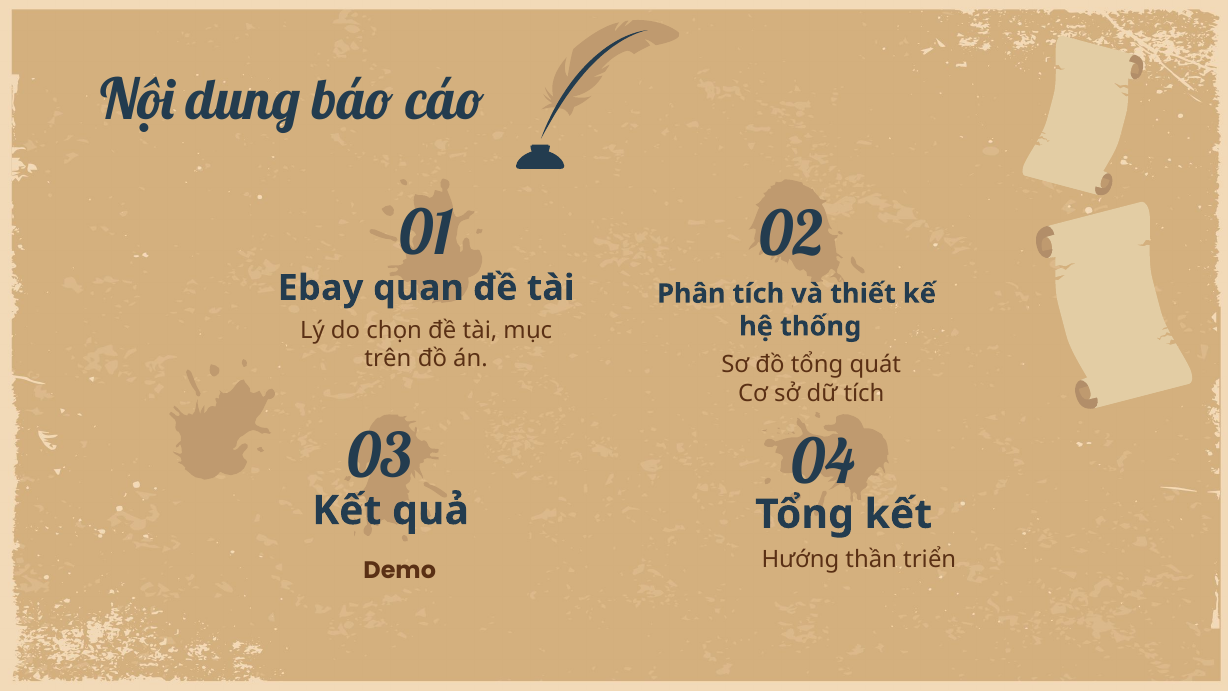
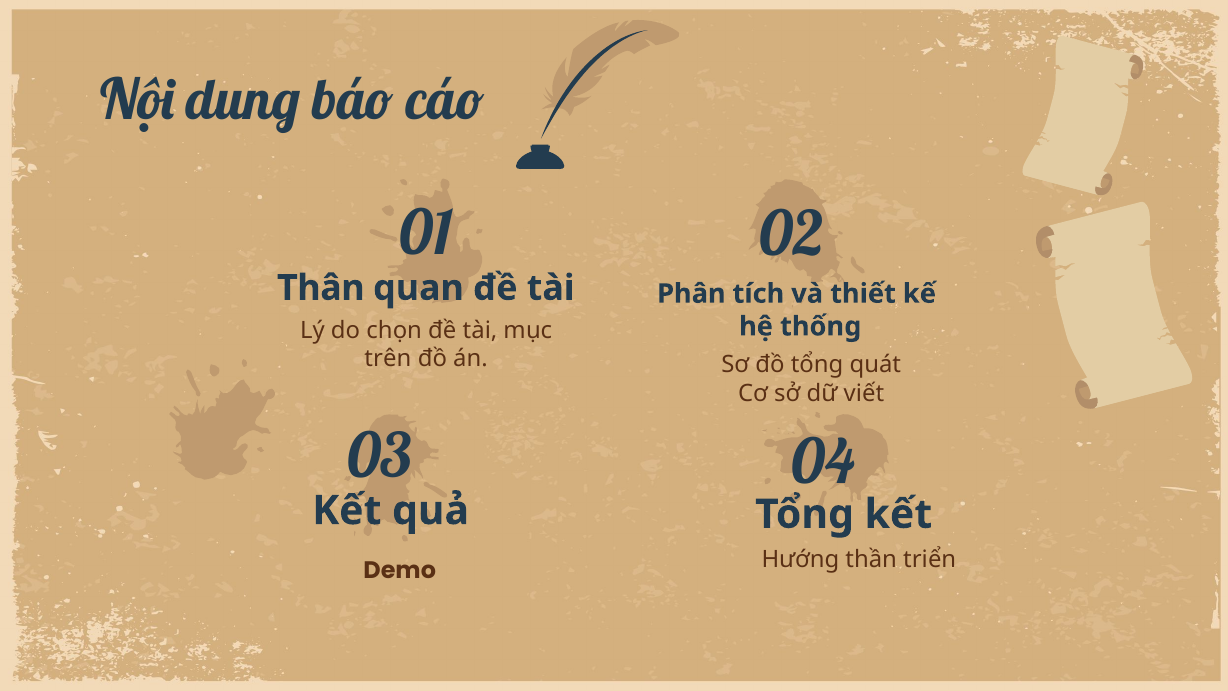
Ebay: Ebay -> Thân
dữ tích: tích -> viết
